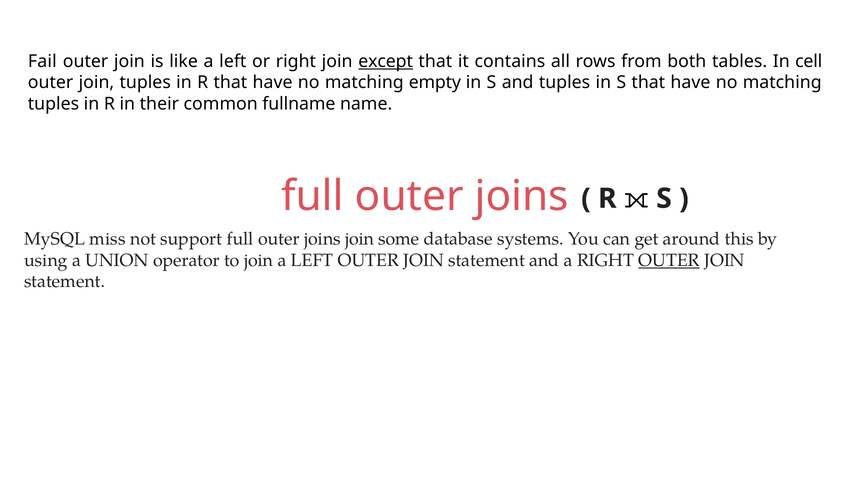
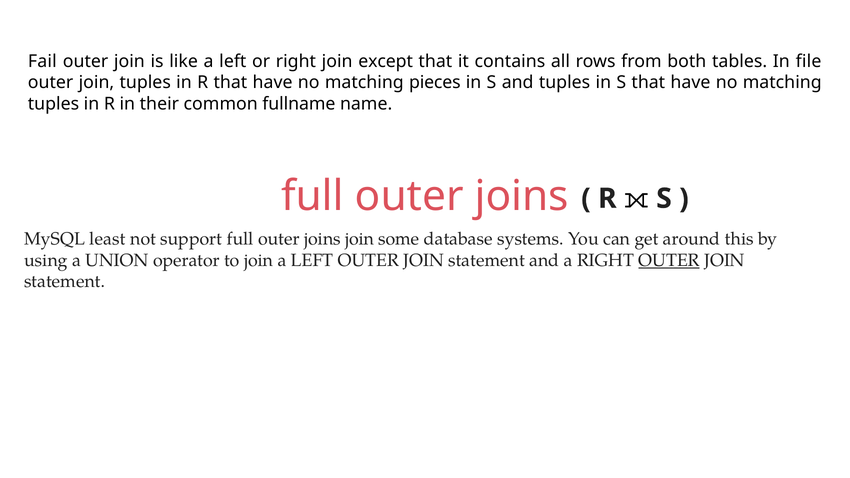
except underline: present -> none
cell: cell -> file
empty: empty -> pieces
miss: miss -> least
